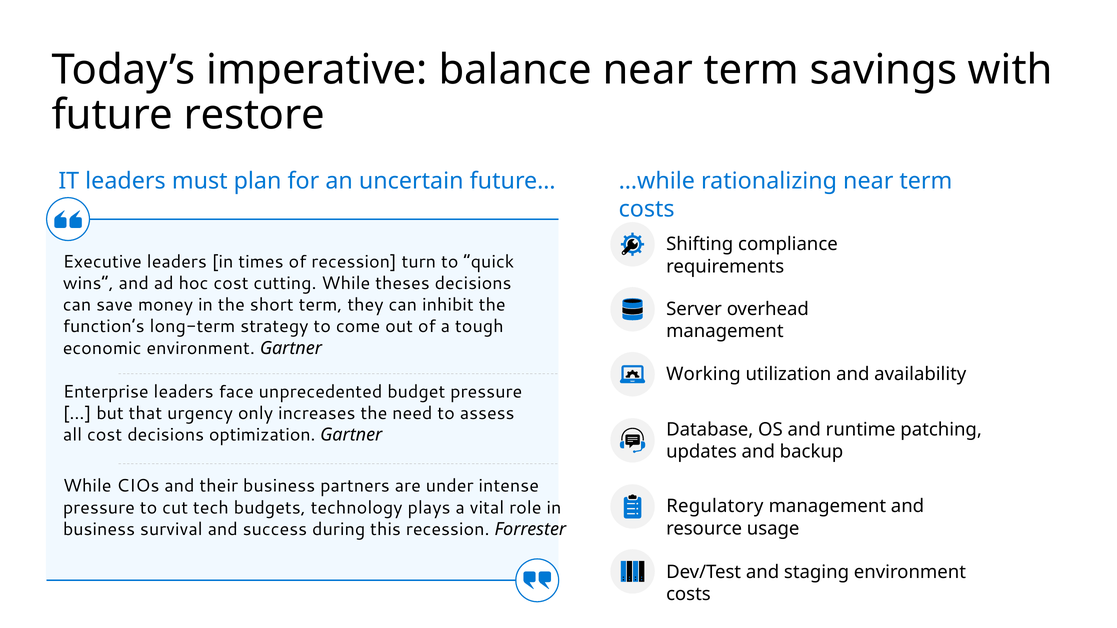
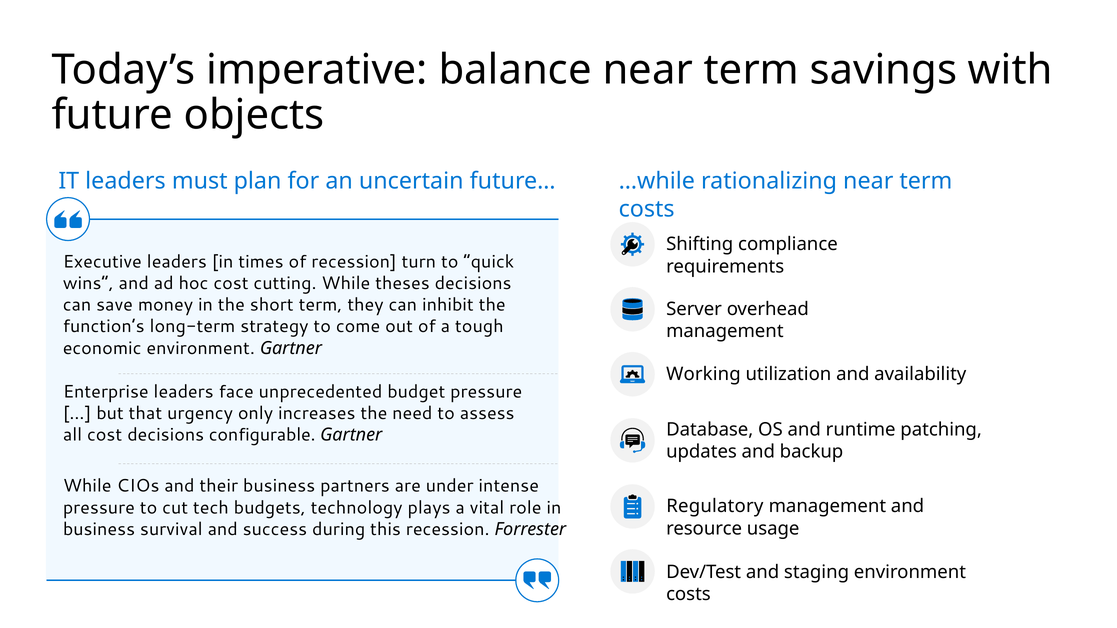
restore: restore -> objects
optimization: optimization -> configurable
